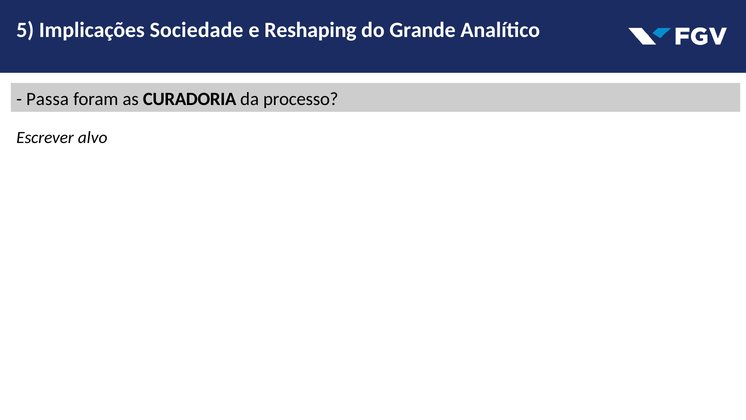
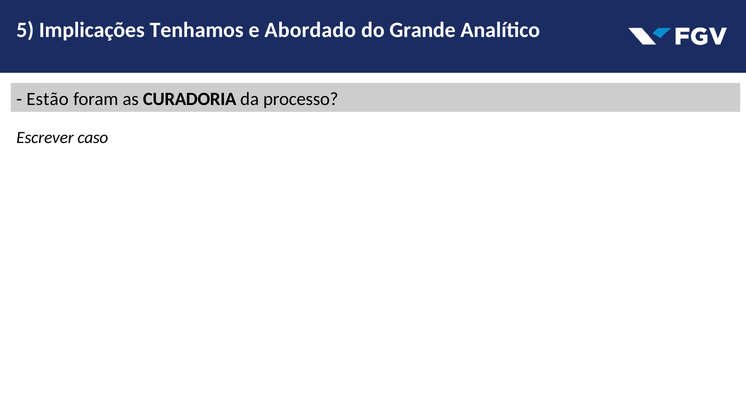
Sociedade: Sociedade -> Tenhamos
Reshaping: Reshaping -> Abordado
Passa: Passa -> Estão
alvo: alvo -> caso
